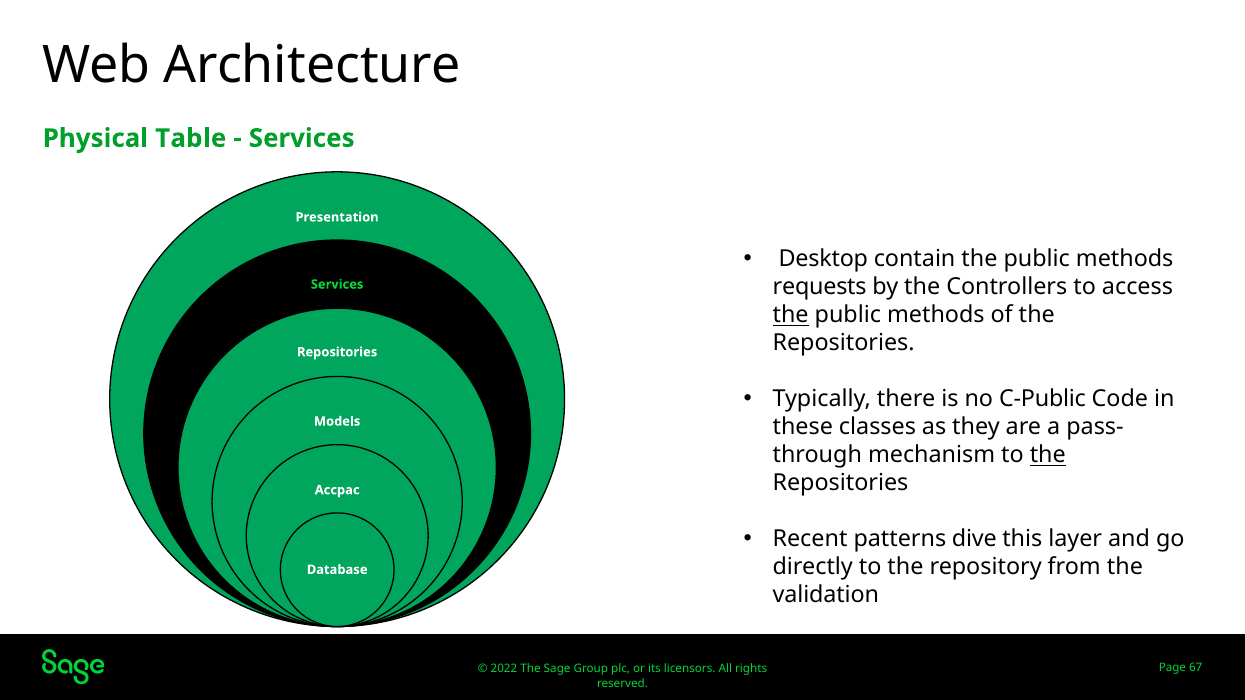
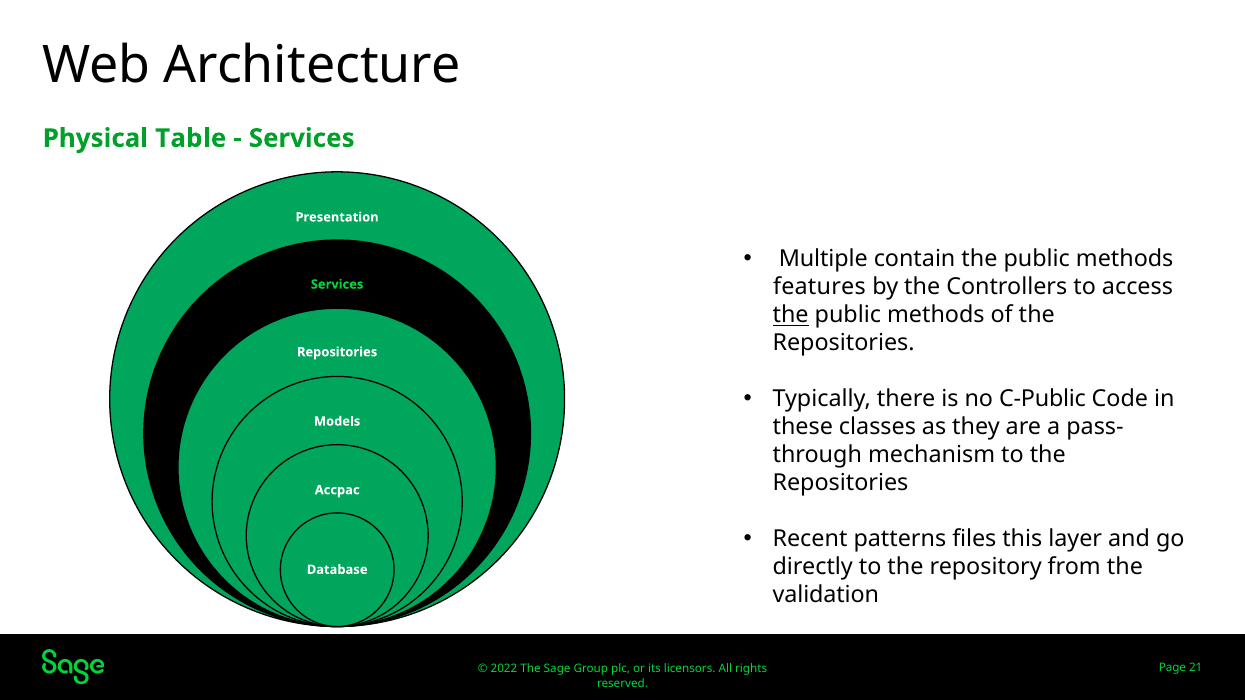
Desktop: Desktop -> Multiple
requests: requests -> features
the at (1048, 455) underline: present -> none
dive: dive -> files
67: 67 -> 21
